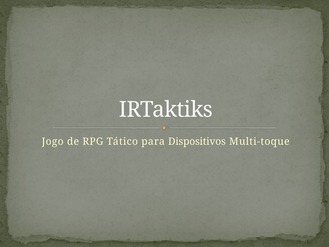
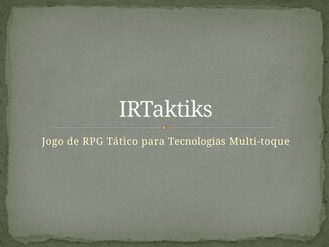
Dispositivos: Dispositivos -> Tecnologias
